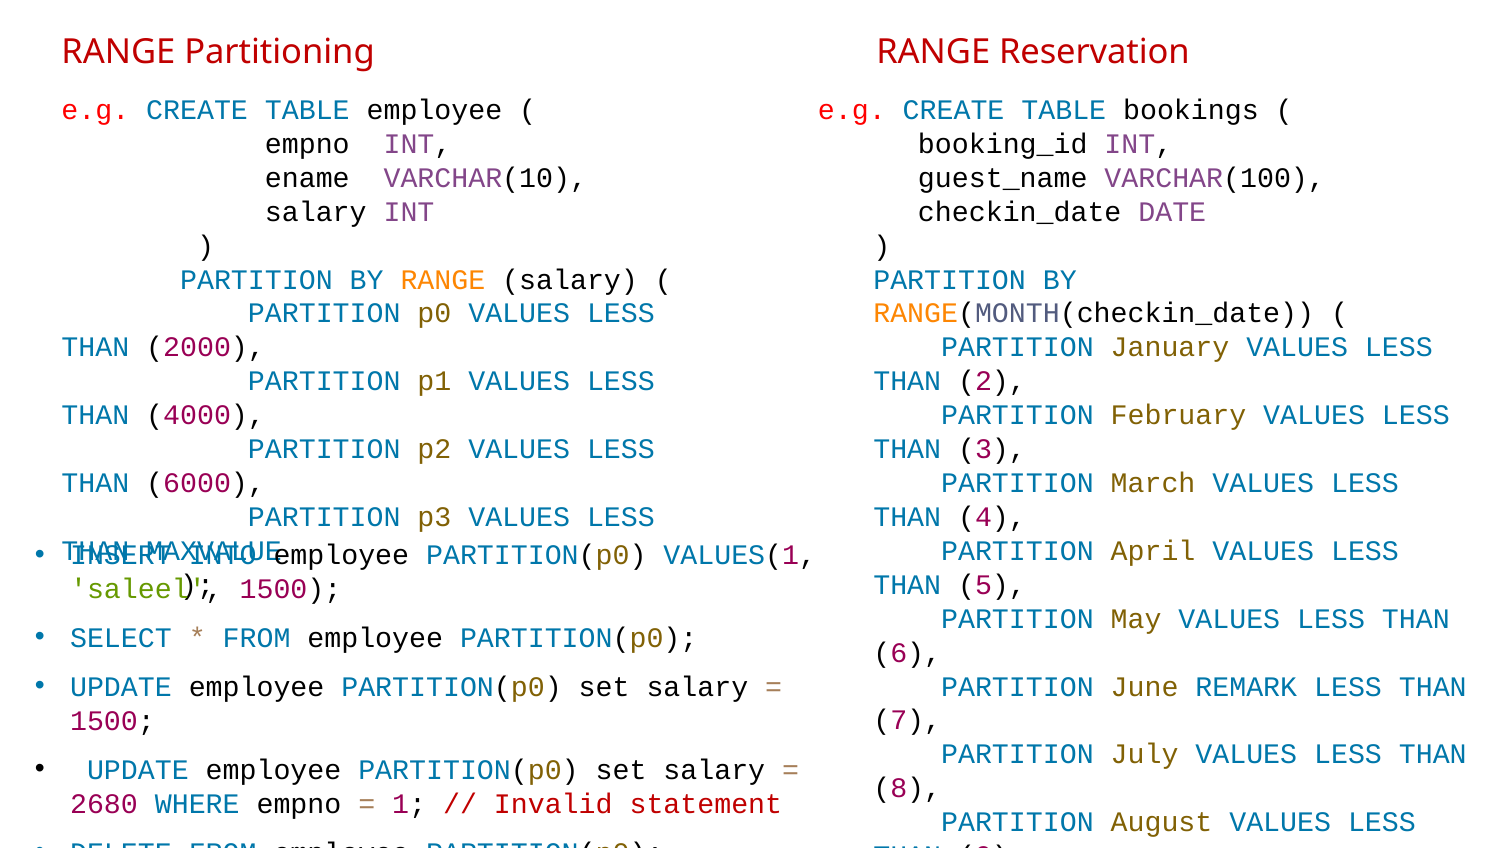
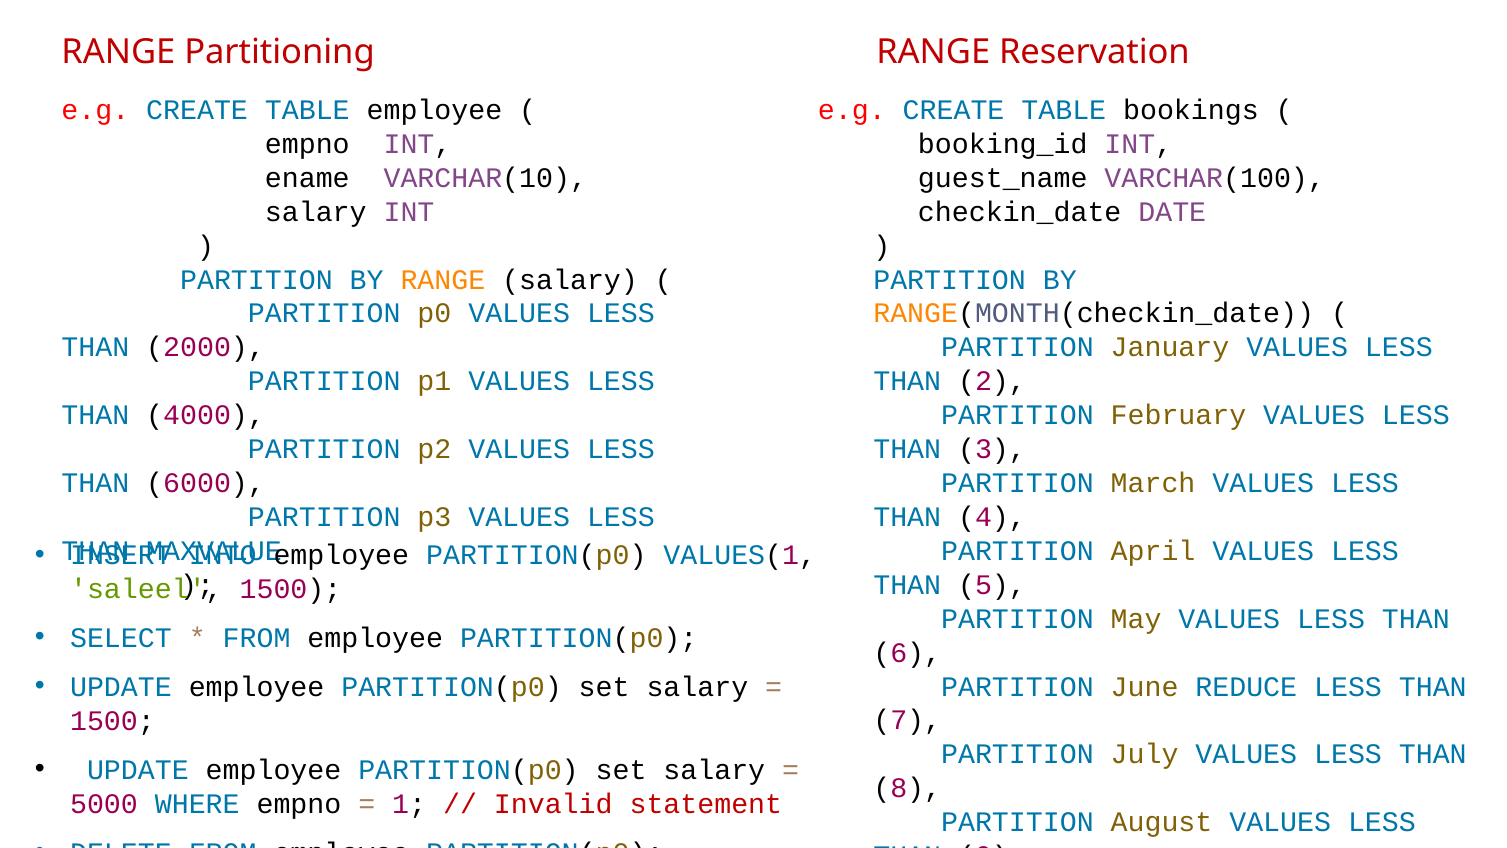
REMARK: REMARK -> REDUCE
2680: 2680 -> 5000
